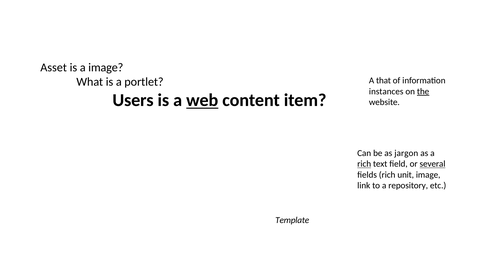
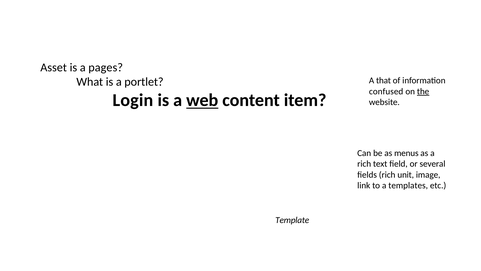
a image: image -> pages
instances: instances -> confused
Users: Users -> Login
jargon: jargon -> menus
rich at (364, 164) underline: present -> none
several underline: present -> none
repository: repository -> templates
